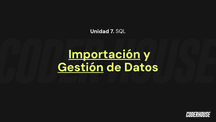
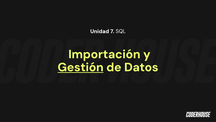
Importación underline: present -> none
